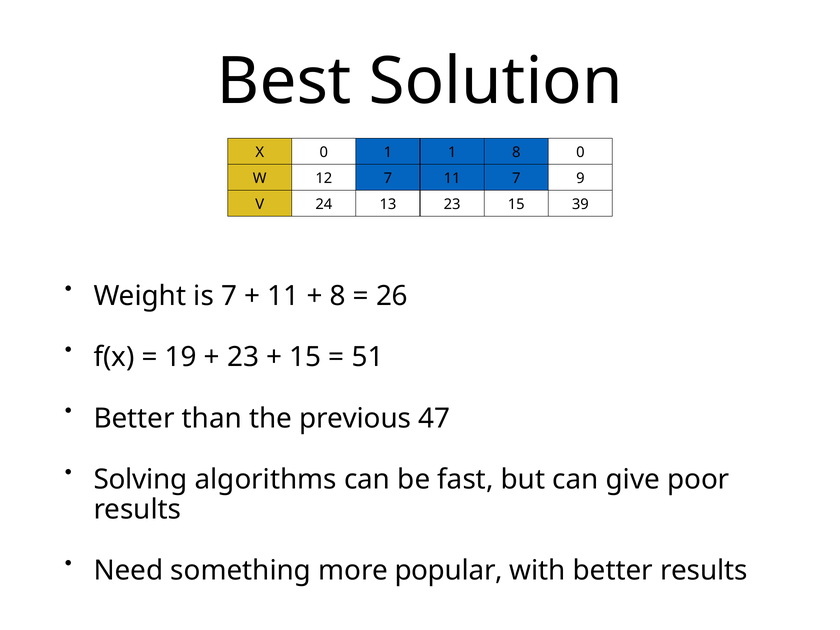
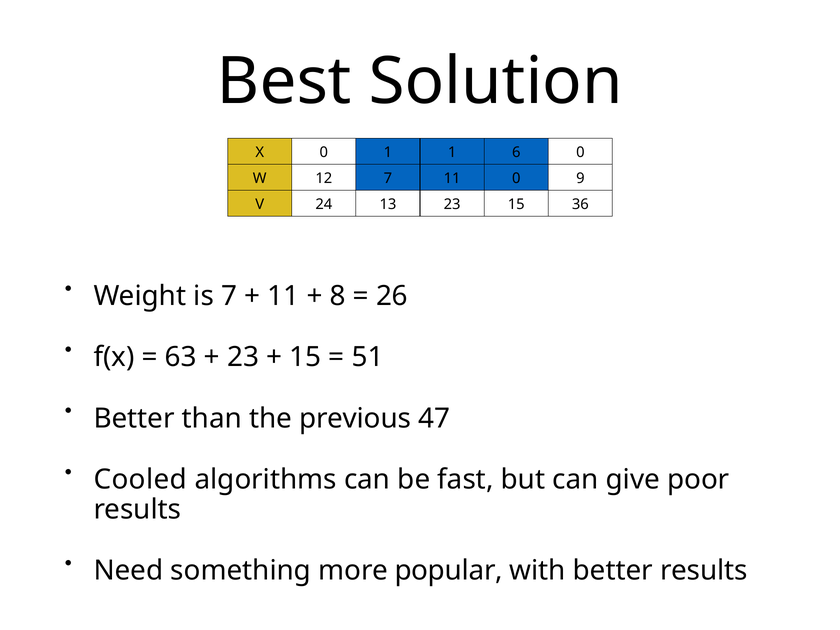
1 8: 8 -> 6
11 7: 7 -> 0
39: 39 -> 36
19: 19 -> 63
Solving: Solving -> Cooled
